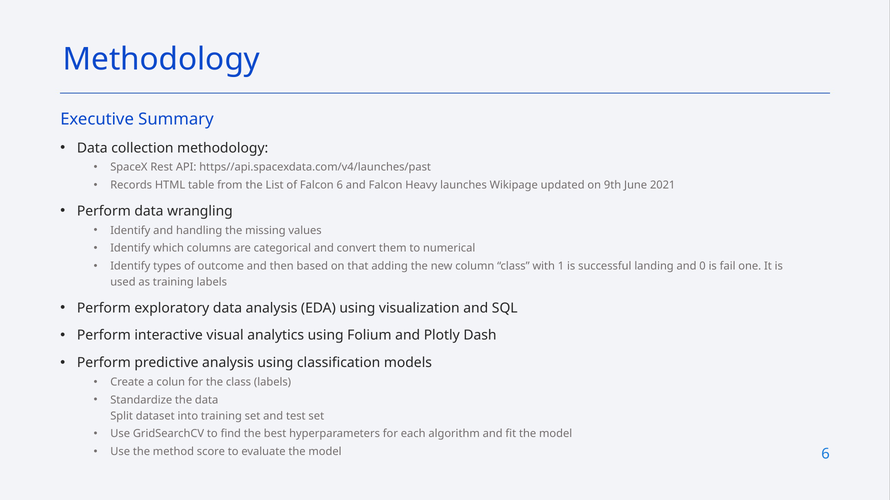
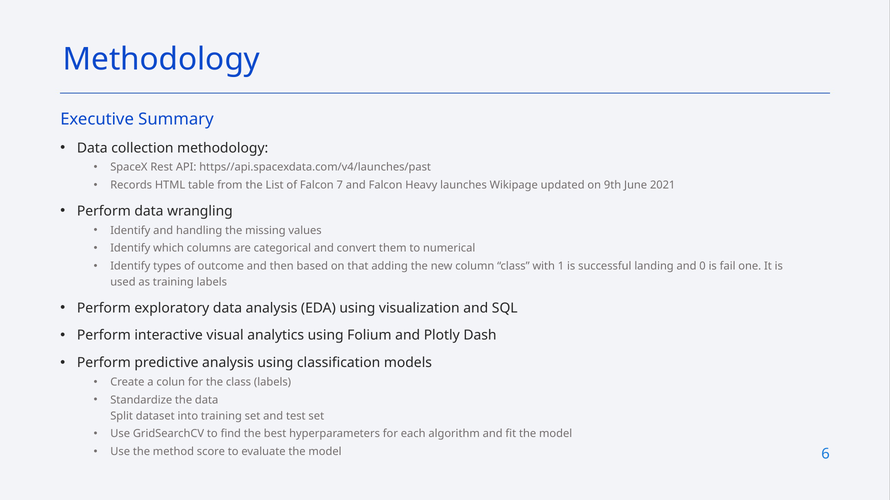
Falcon 6: 6 -> 7
